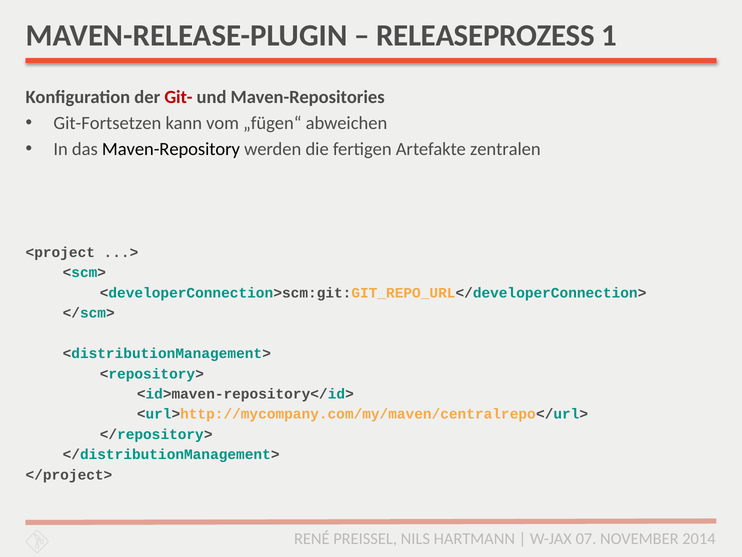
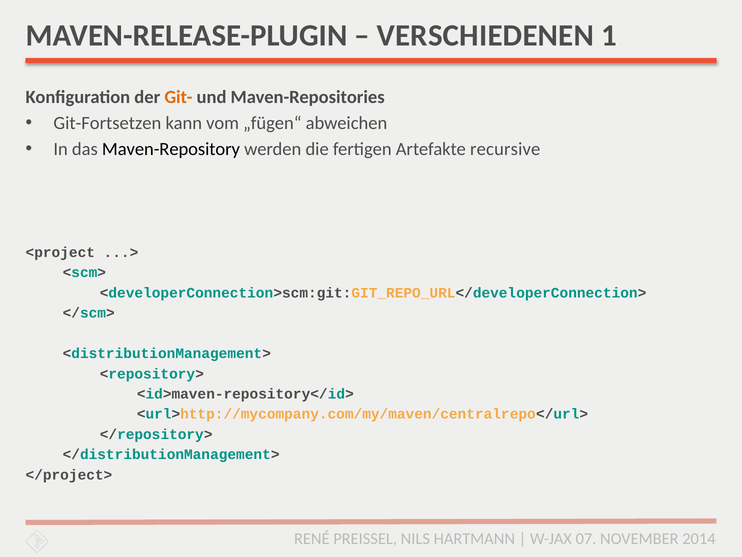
RELEASEPROZESS: RELEASEPROZESS -> VERSCHIEDENEN
Git- colour: red -> orange
zentralen: zentralen -> recursive
